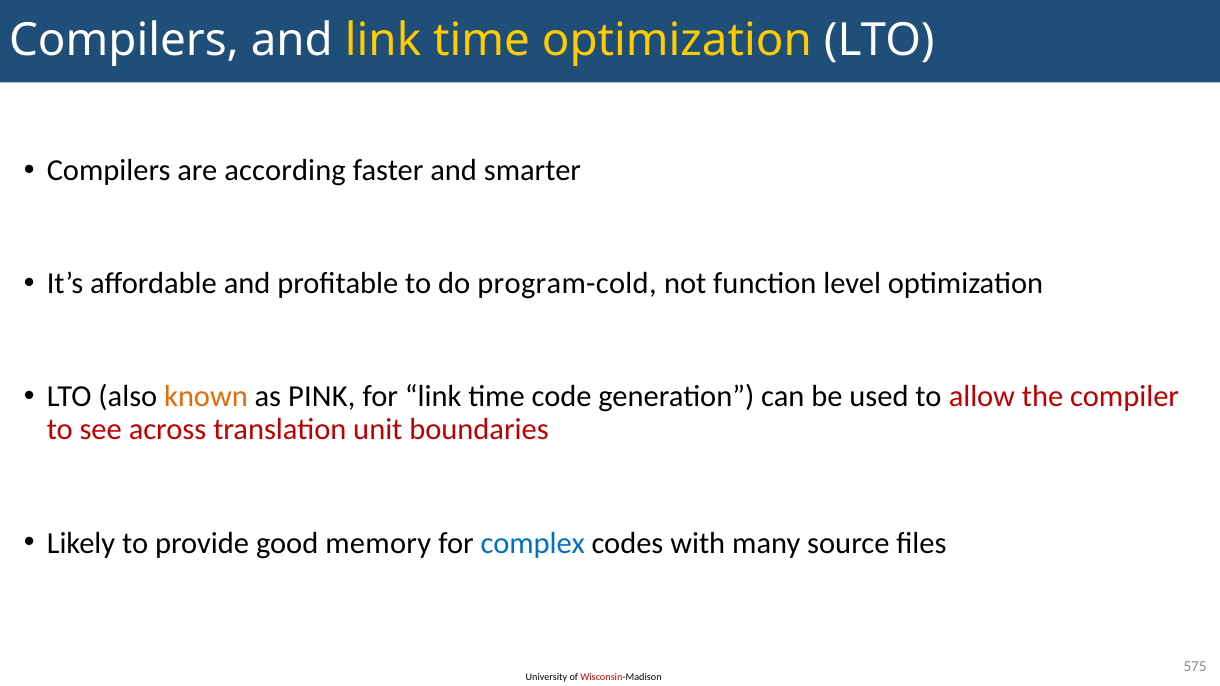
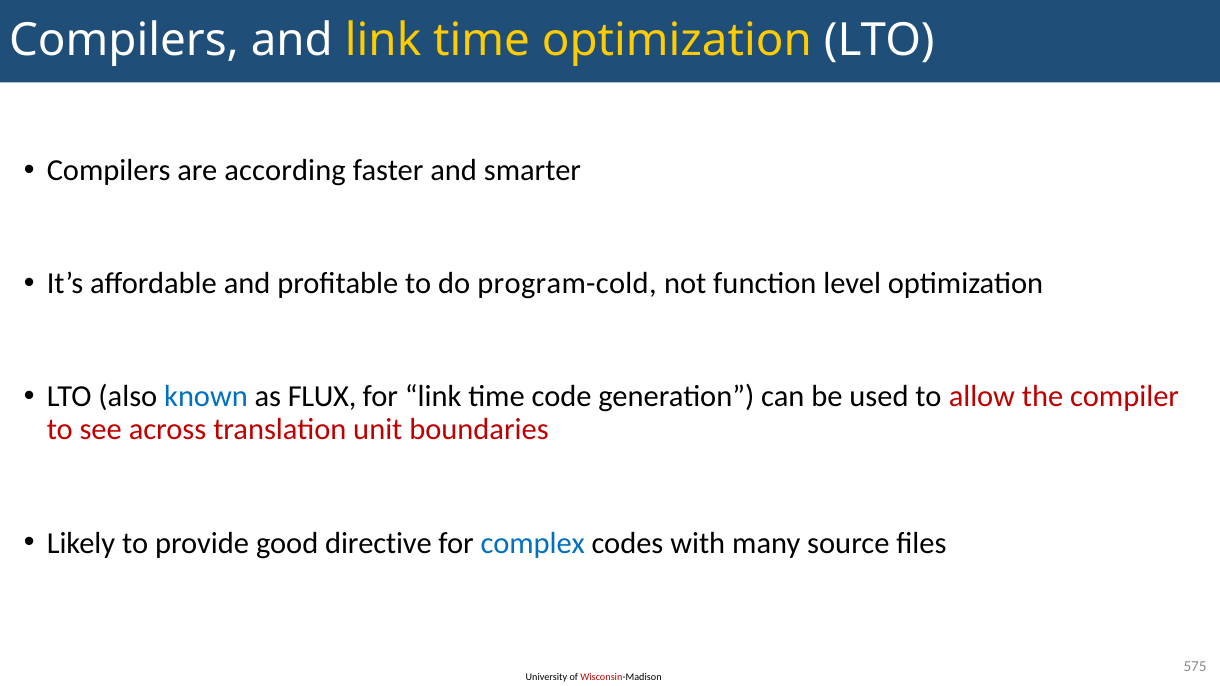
known colour: orange -> blue
PINK: PINK -> FLUX
memory: memory -> directive
